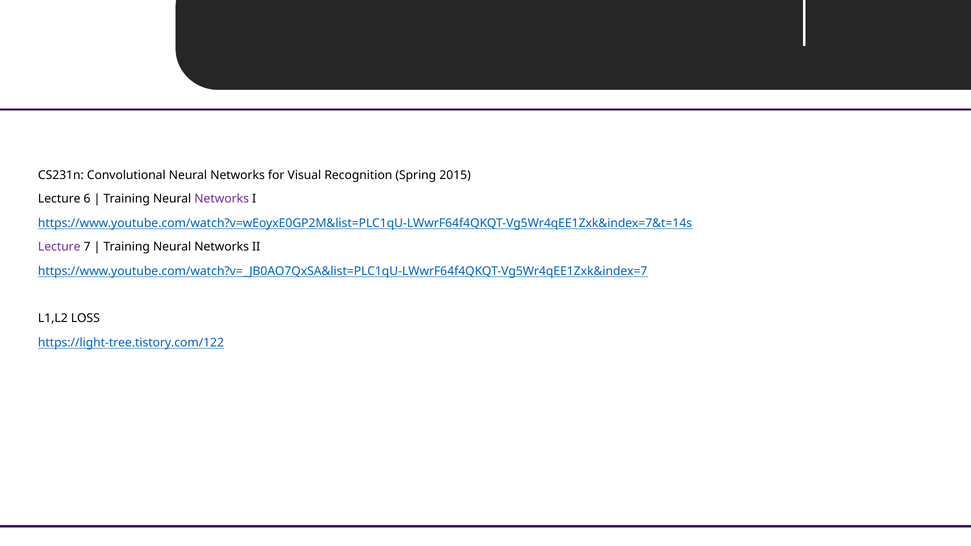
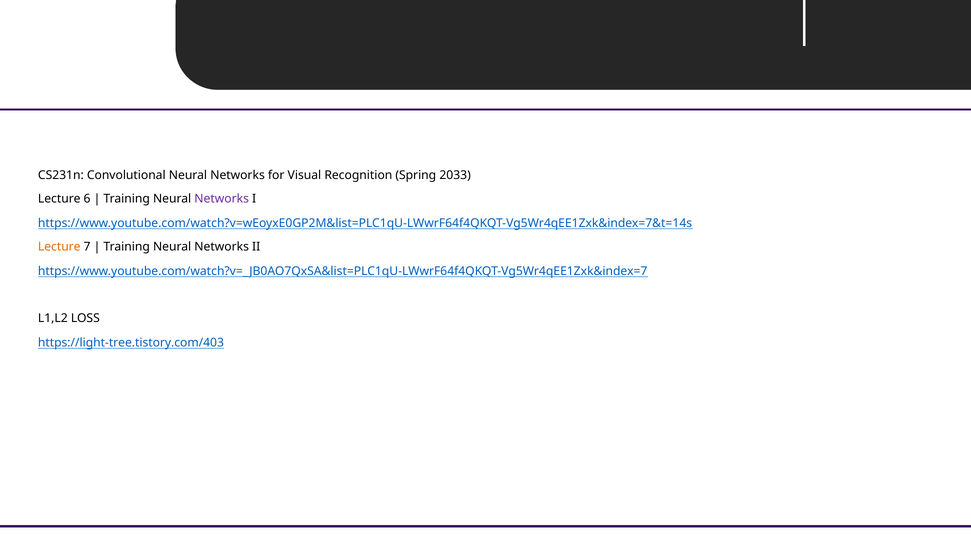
2015: 2015 -> 2033
Lecture at (59, 247) colour: purple -> orange
https://light-tree.tistory.com/122: https://light-tree.tistory.com/122 -> https://light-tree.tistory.com/403
